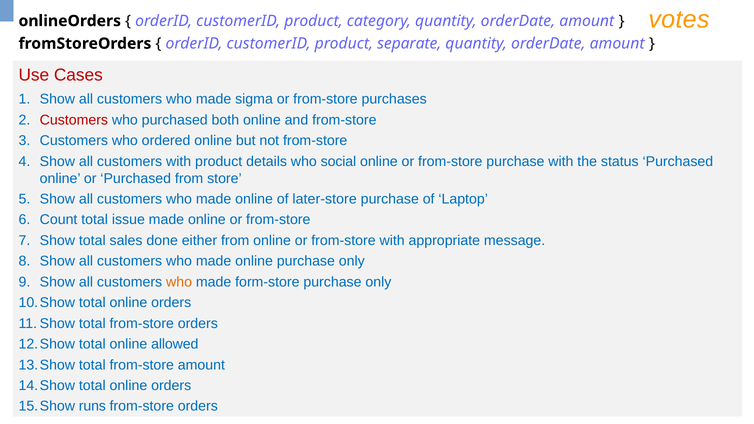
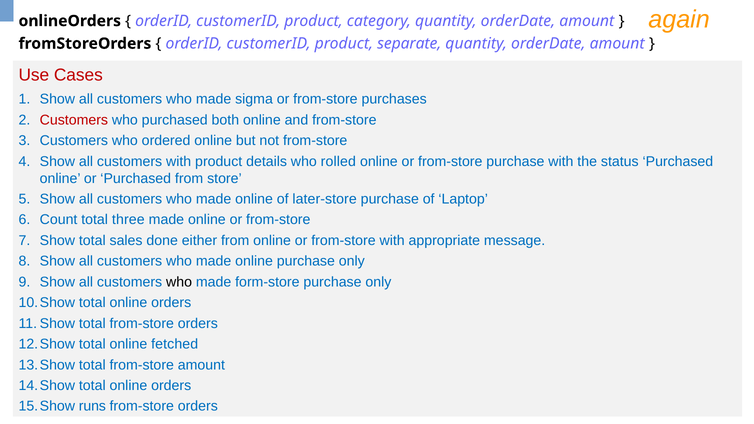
votes: votes -> again
social: social -> rolled
issue: issue -> three
who at (179, 282) colour: orange -> black
allowed: allowed -> fetched
